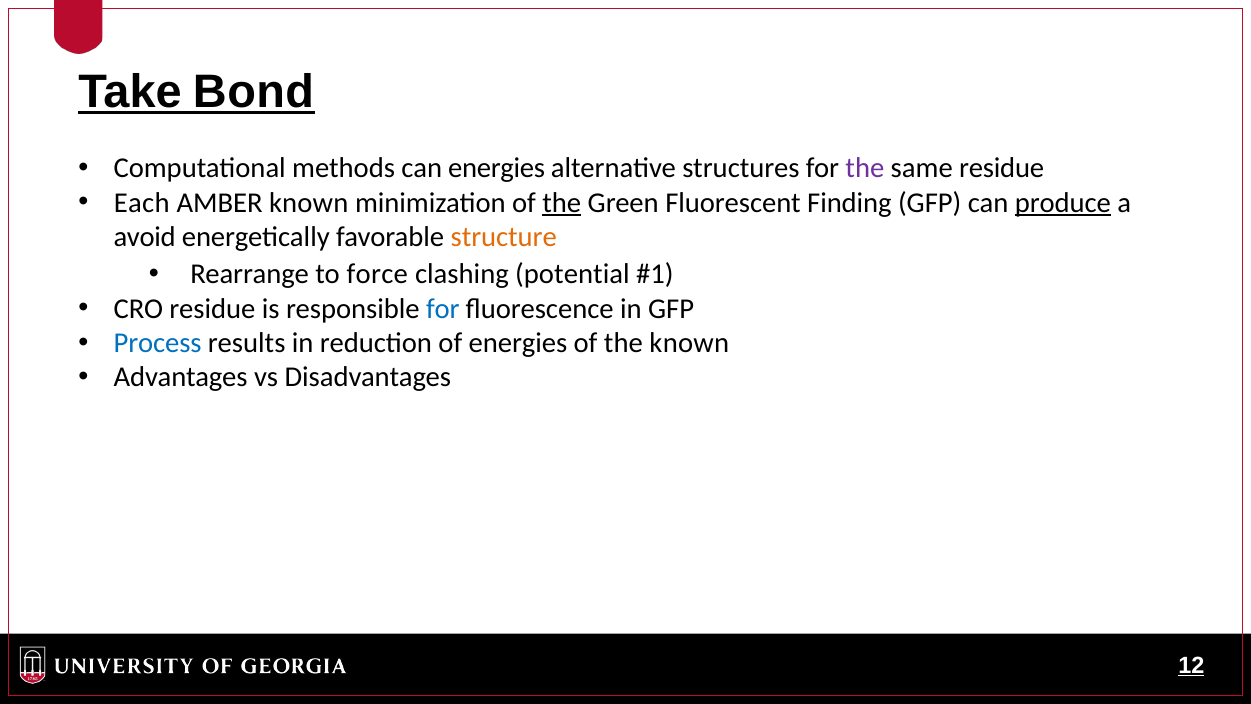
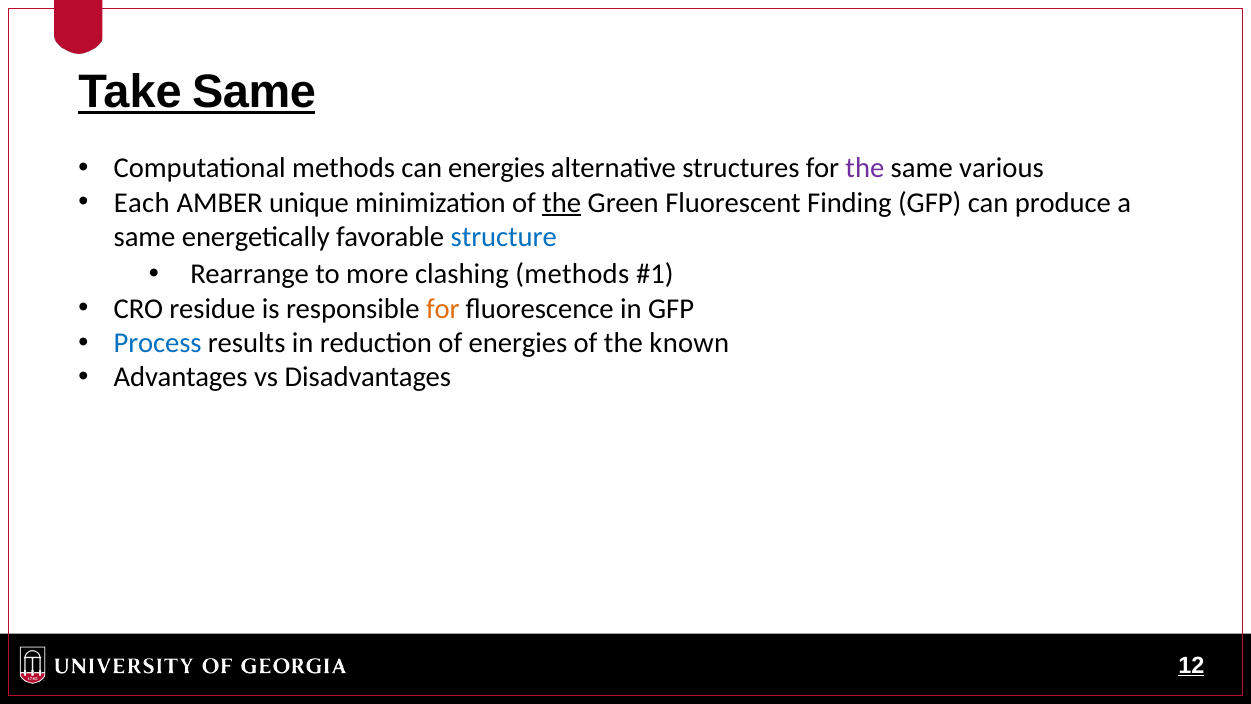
Take Bond: Bond -> Same
same residue: residue -> various
AMBER known: known -> unique
produce underline: present -> none
avoid at (145, 237): avoid -> same
structure colour: orange -> blue
force: force -> more
clashing potential: potential -> methods
for at (443, 309) colour: blue -> orange
